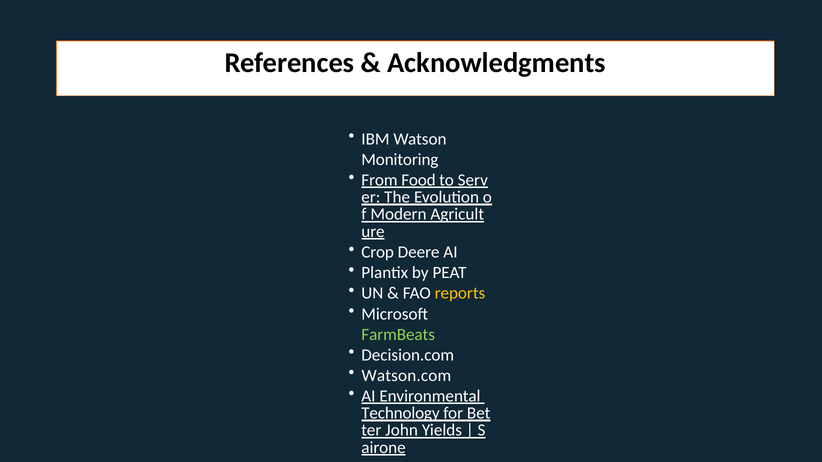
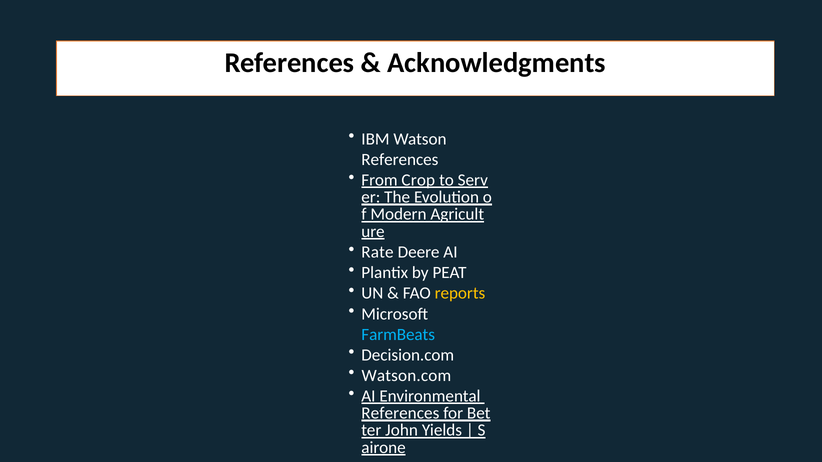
Monitoring at (400, 160): Monitoring -> References
Food: Food -> Crop
Crop: Crop -> Rate
FarmBeats colour: light green -> light blue
Technology at (400, 413): Technology -> References
